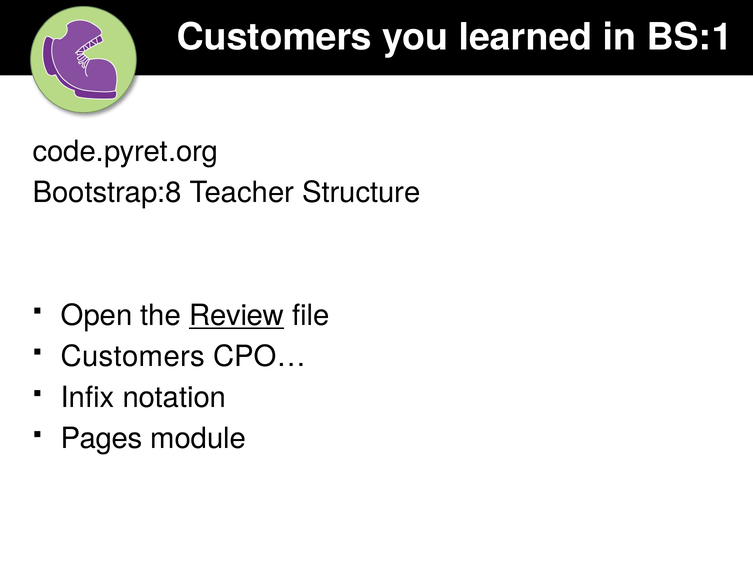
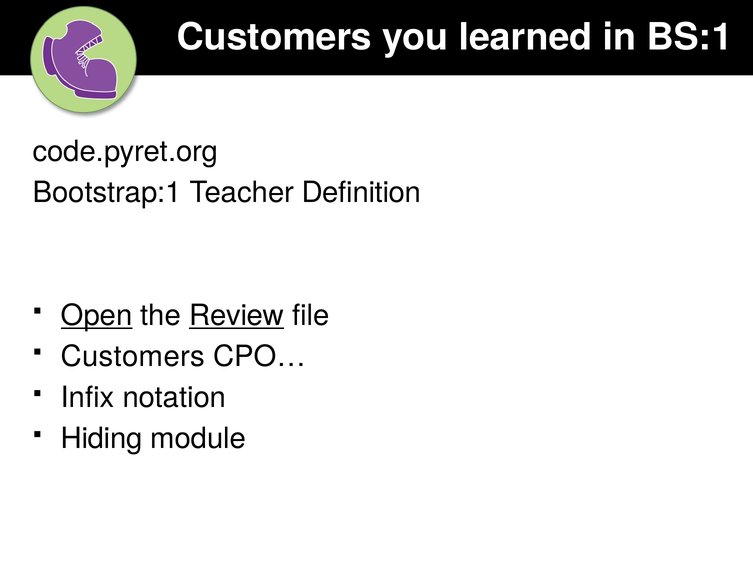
Bootstrap:8: Bootstrap:8 -> Bootstrap:1
Structure: Structure -> Definition
Open underline: none -> present
Pages: Pages -> Hiding
